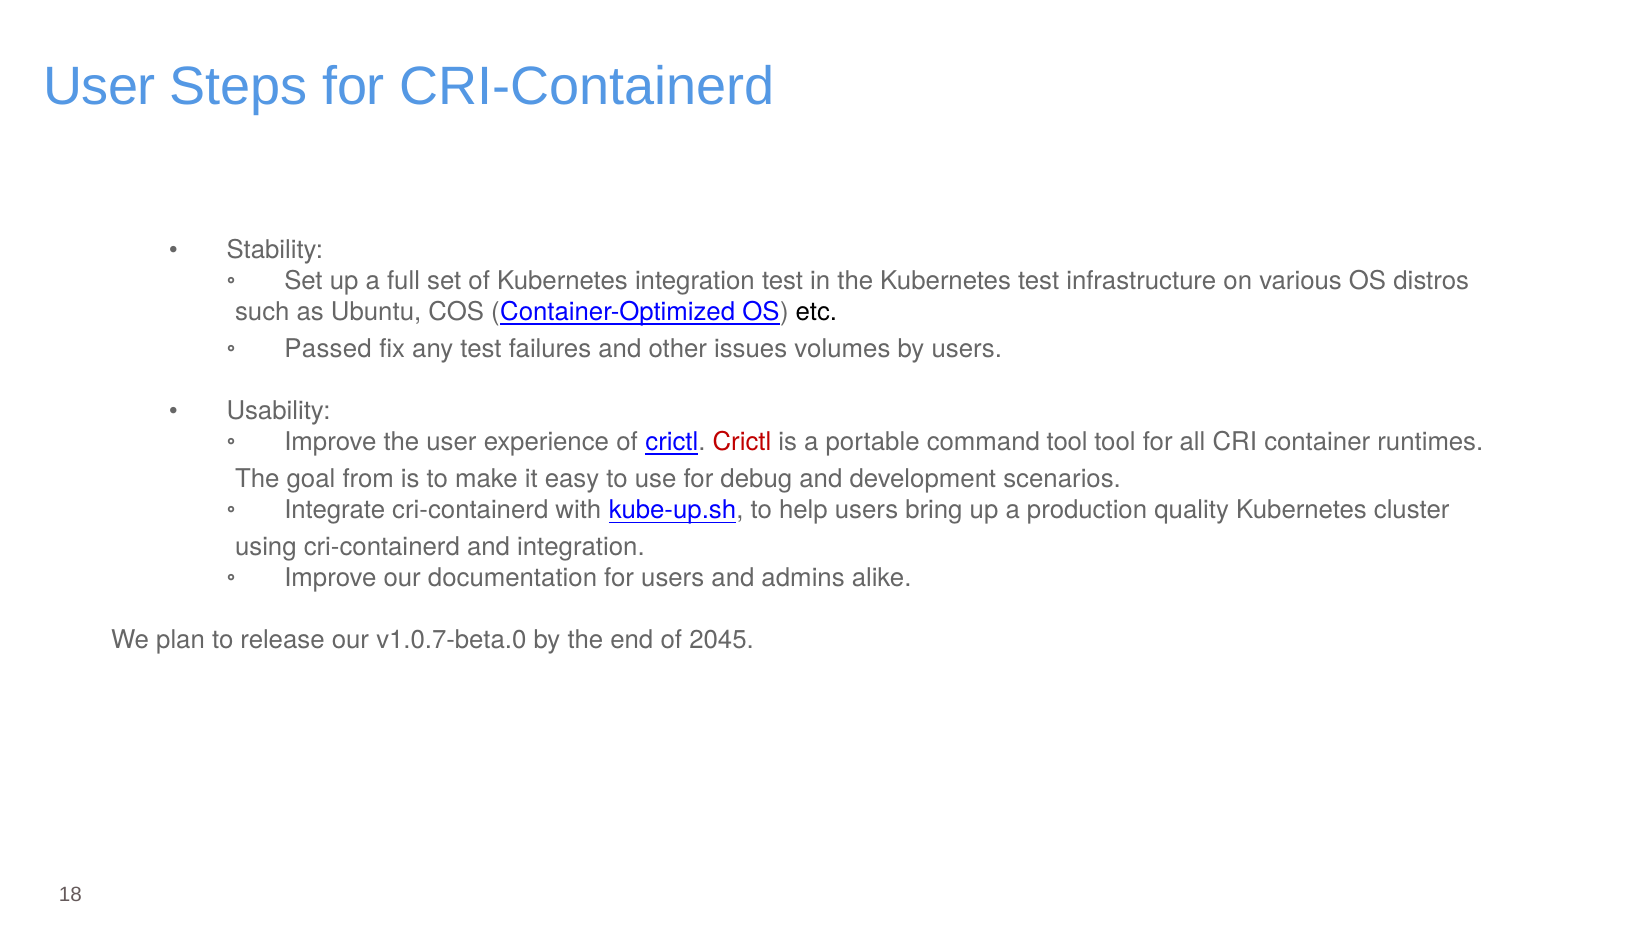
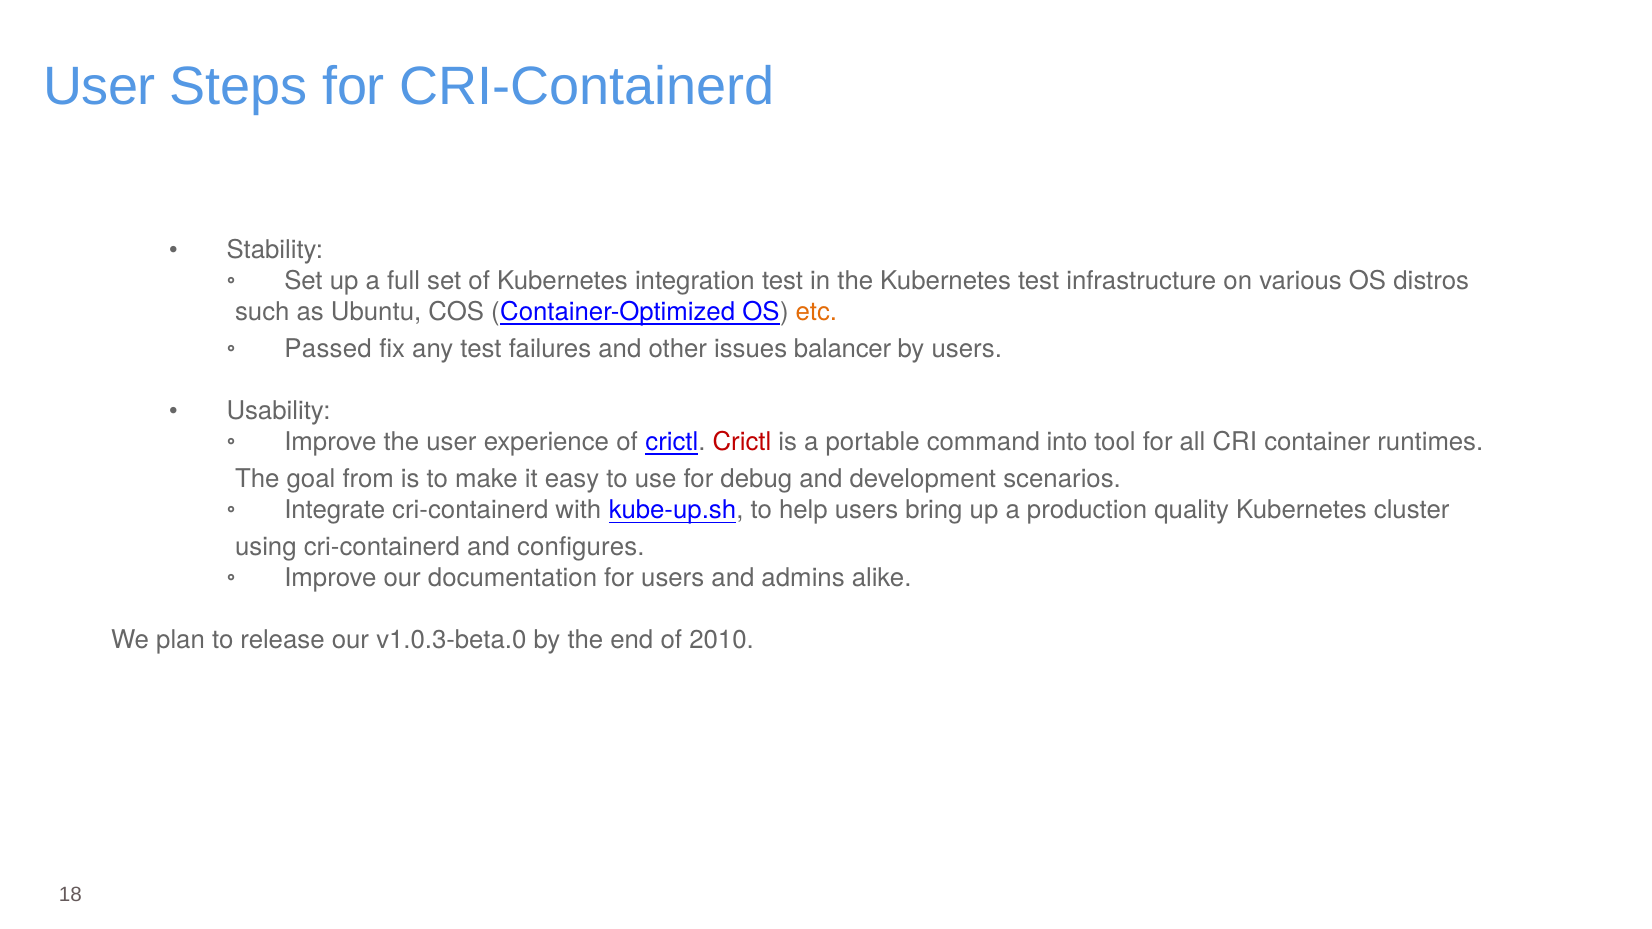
etc colour: black -> orange
volumes: volumes -> balancer
command tool: tool -> into
and integration: integration -> configures
v1.0.7-beta.0: v1.0.7-beta.0 -> v1.0.3-beta.0
2045: 2045 -> 2010
